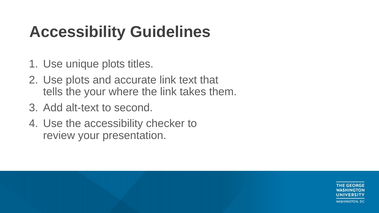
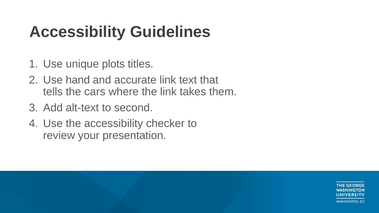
Use plots: plots -> hand
the your: your -> cars
